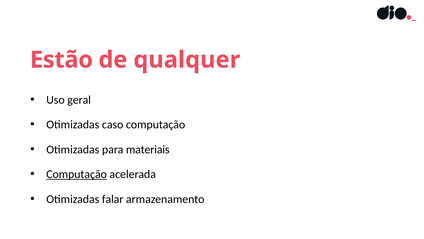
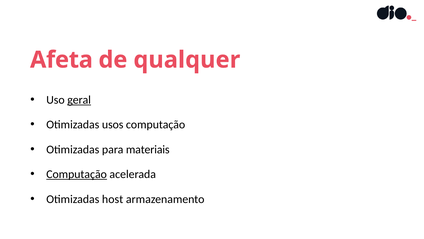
Estão: Estão -> Afeta
geral underline: none -> present
caso: caso -> usos
falar: falar -> host
